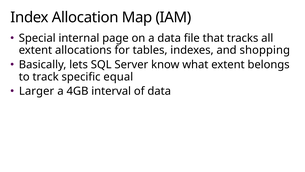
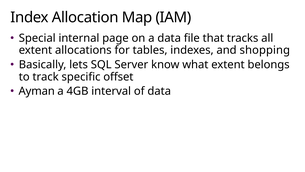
equal: equal -> offset
Larger: Larger -> Ayman
